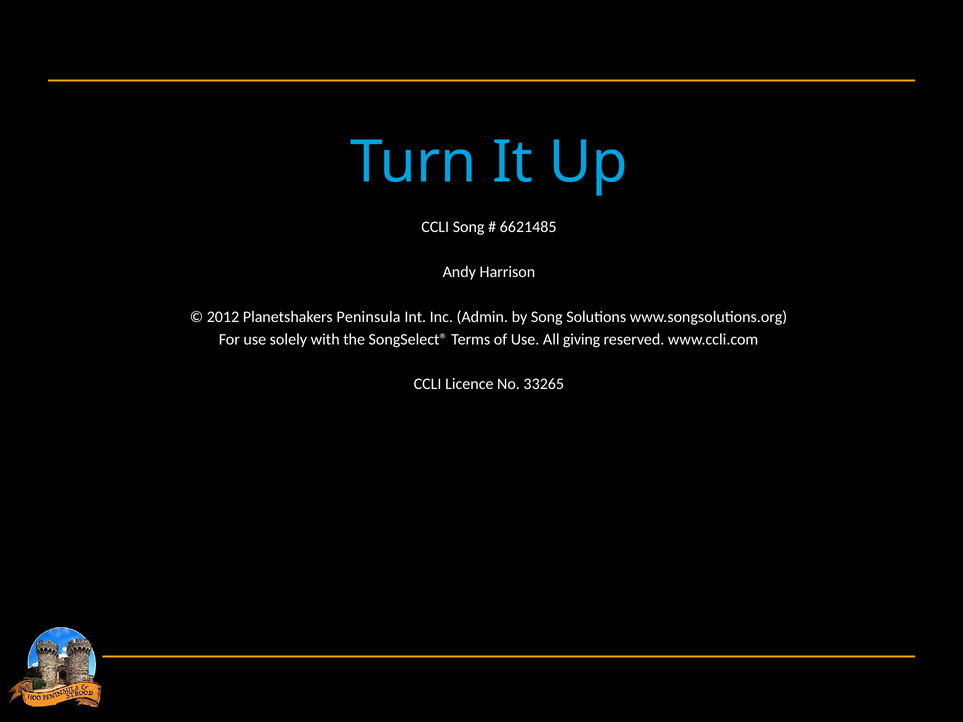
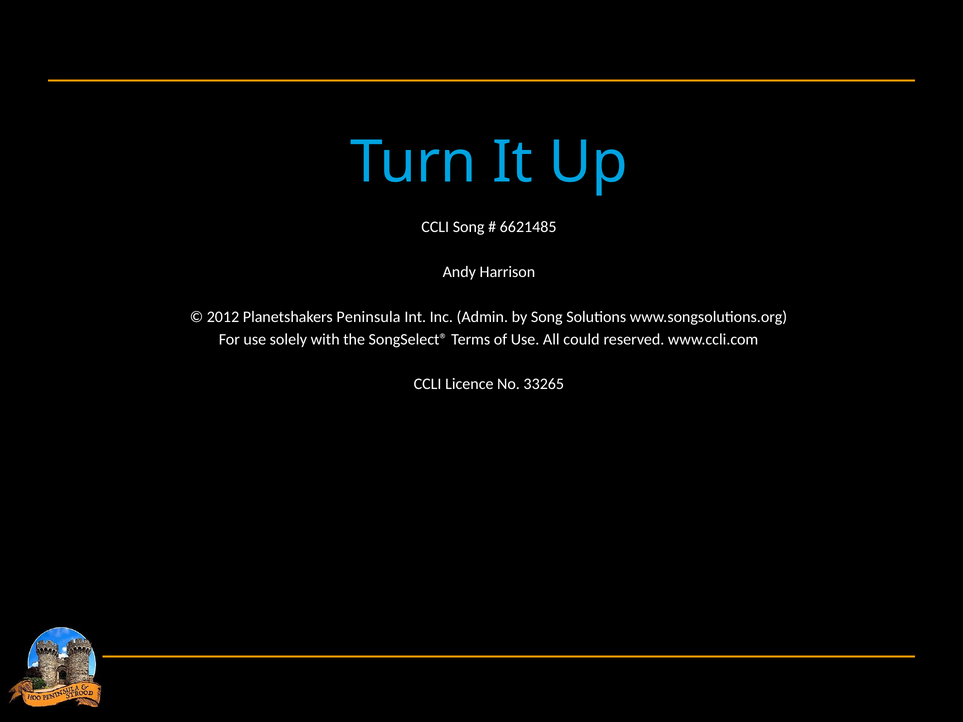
giving: giving -> could
